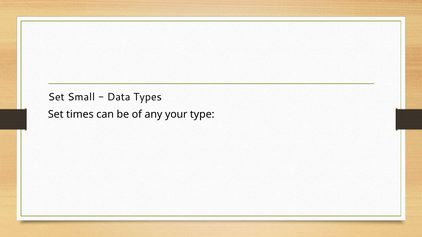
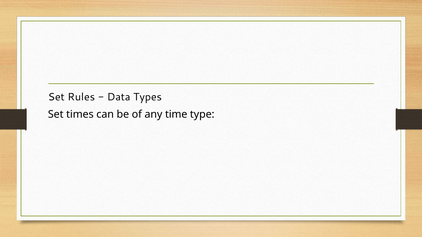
Small: Small -> Rules
your: your -> time
